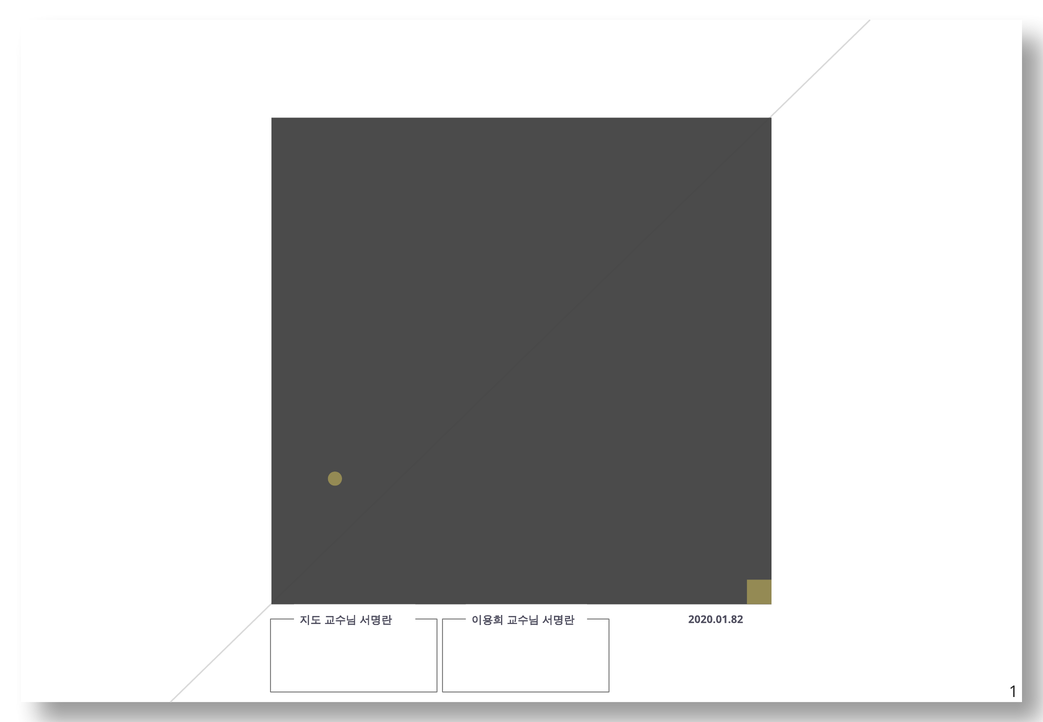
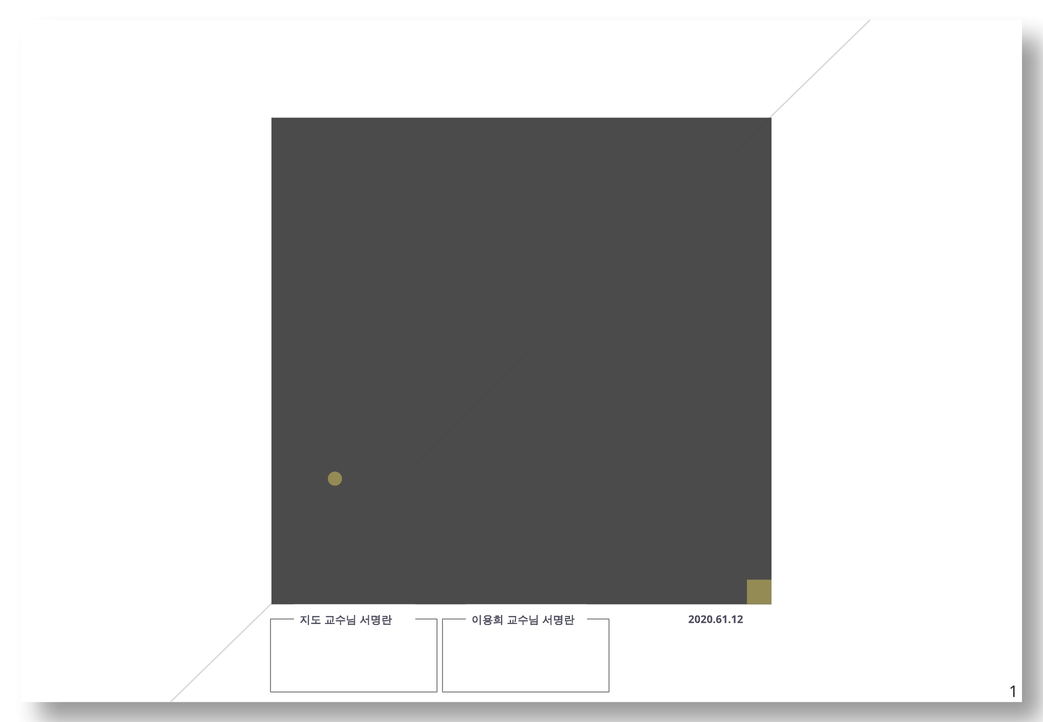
2020.01.82: 2020.01.82 -> 2020.61.12
